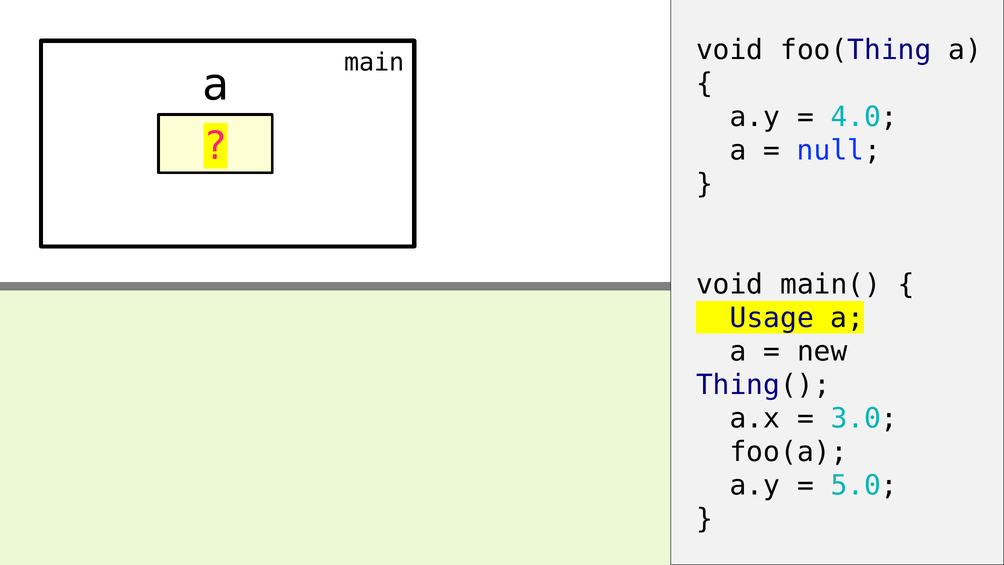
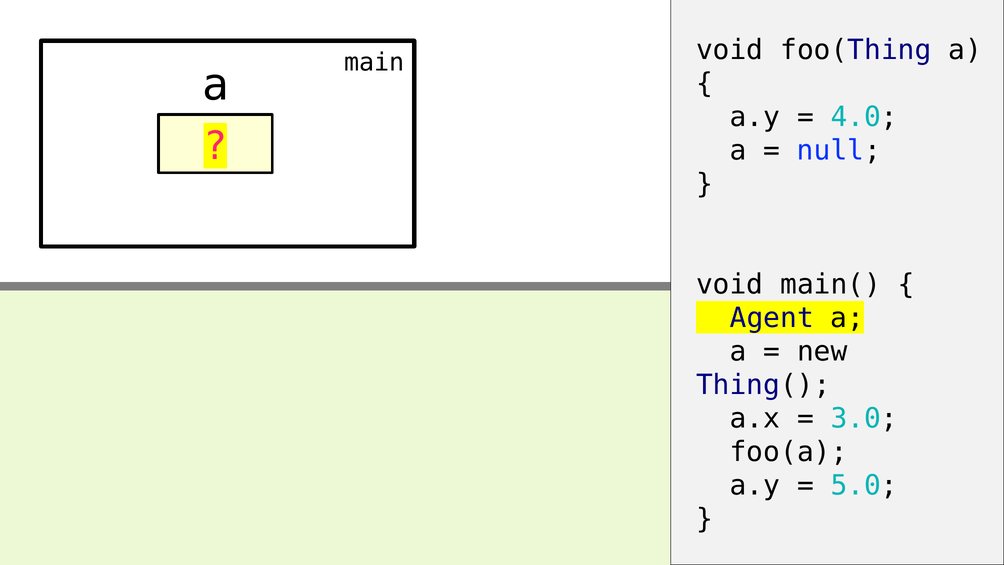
Usage: Usage -> Agent
